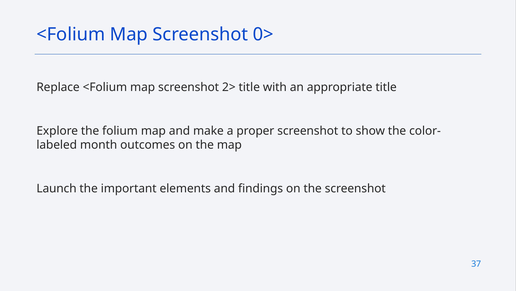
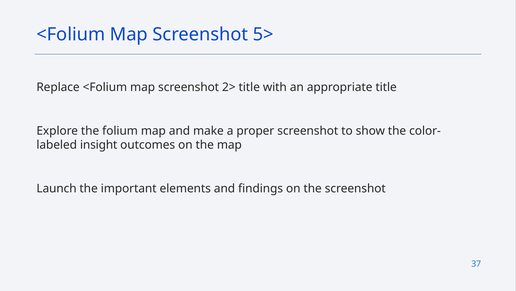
0>: 0> -> 5>
month: month -> insight
